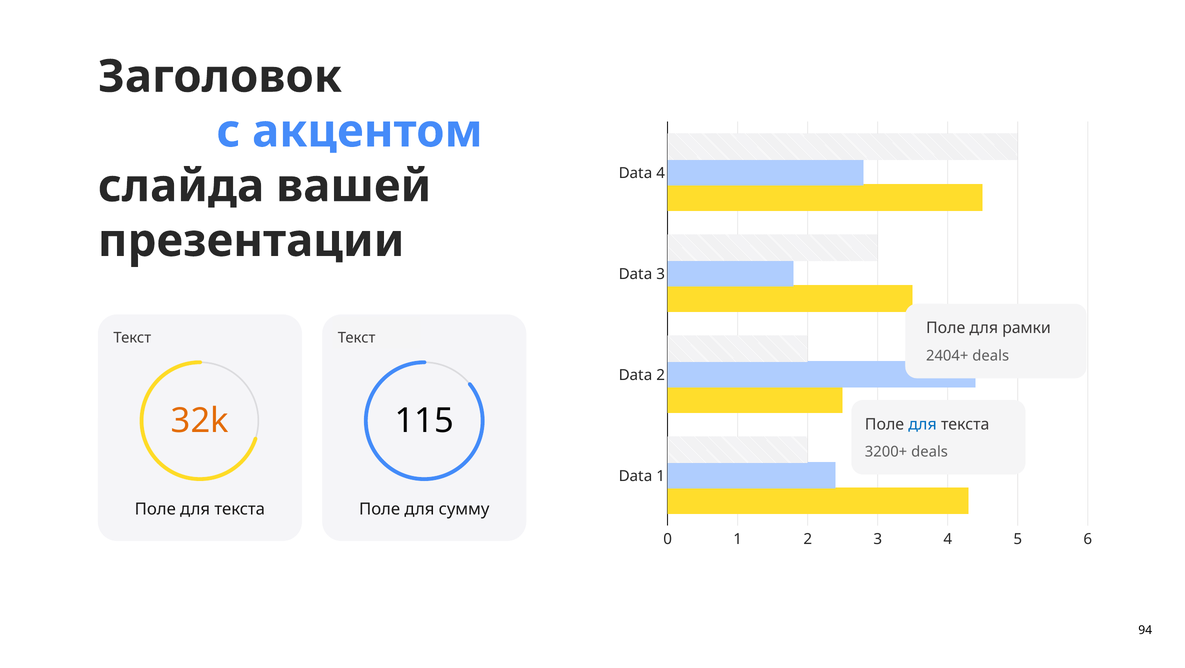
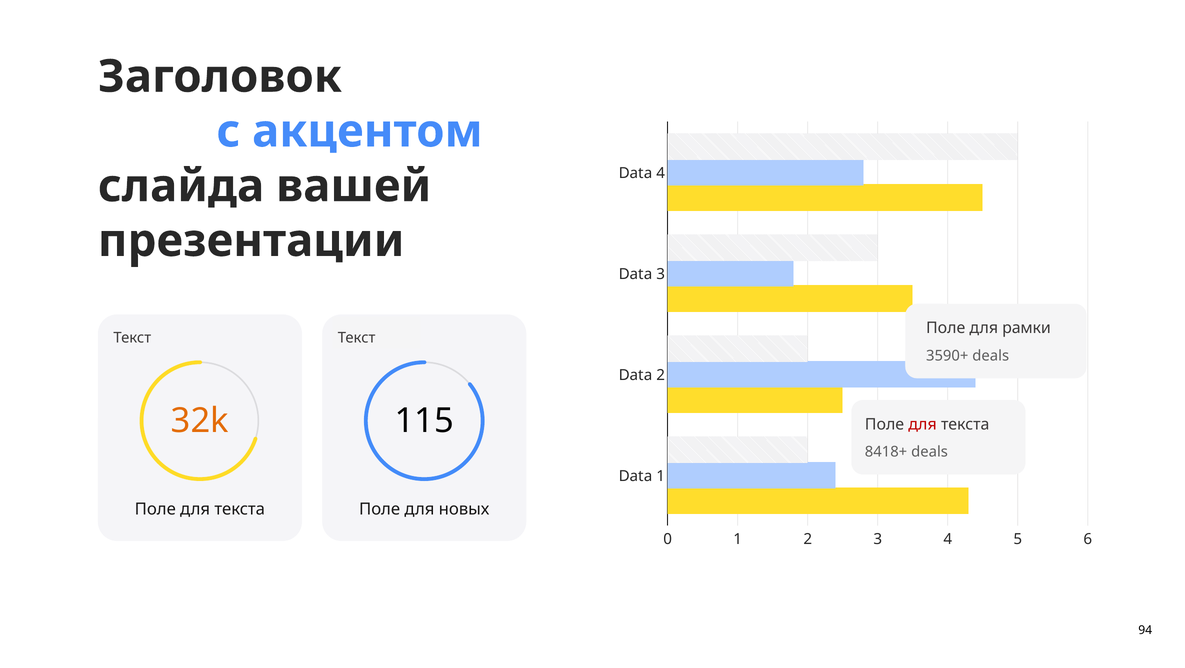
2404+: 2404+ -> 3590+
для at (923, 424) colour: blue -> red
3200+: 3200+ -> 8418+
сумму: сумму -> новых
